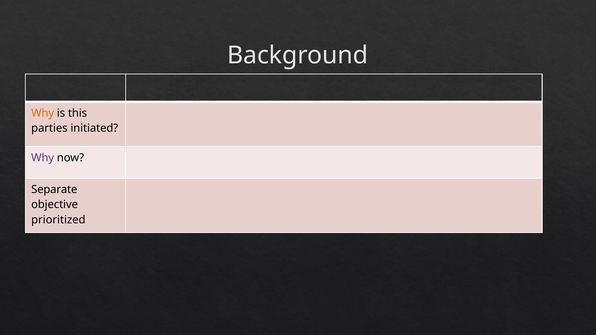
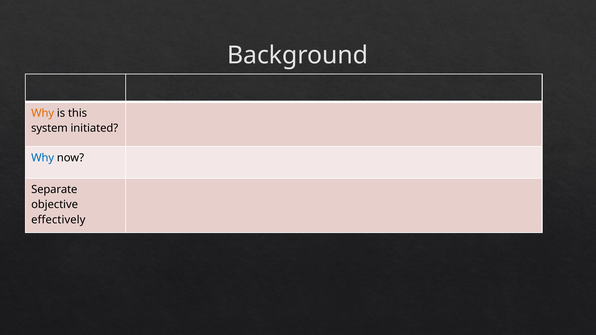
parties: parties -> system
Why at (43, 158) colour: purple -> blue
prioritized: prioritized -> effectively
